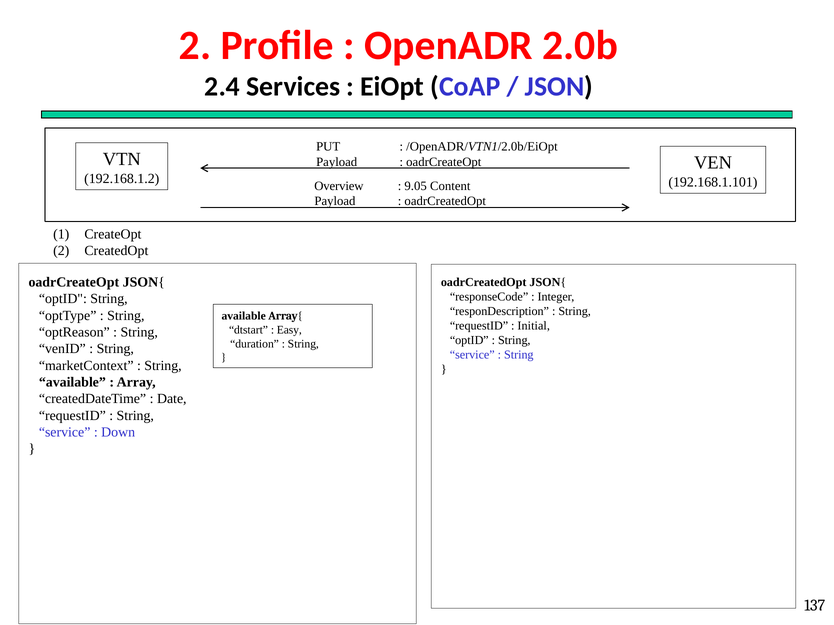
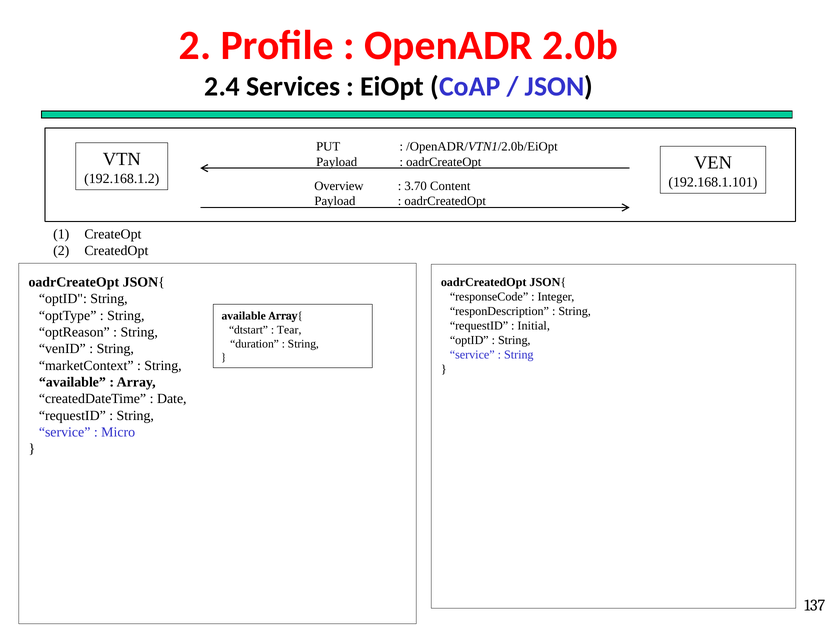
9.05: 9.05 -> 3.70
Easy: Easy -> Tear
Down: Down -> Micro
